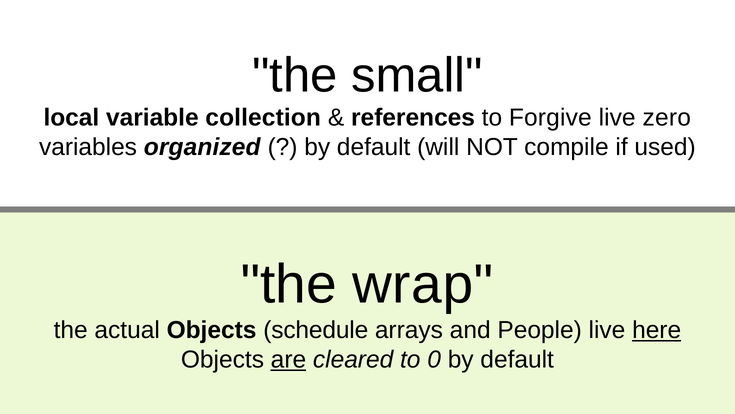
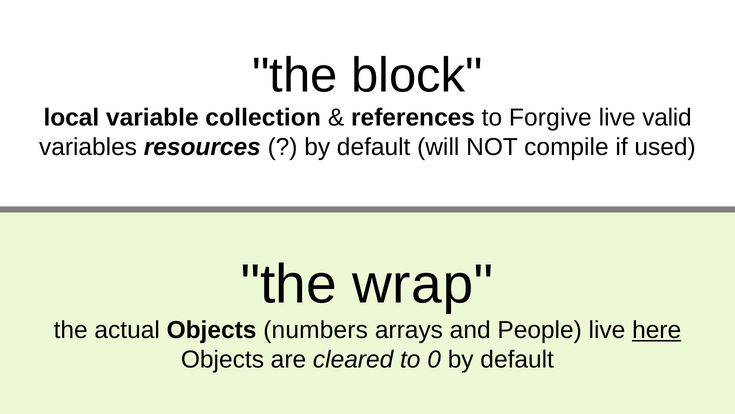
small: small -> block
zero: zero -> valid
organized: organized -> resources
schedule: schedule -> numbers
are underline: present -> none
